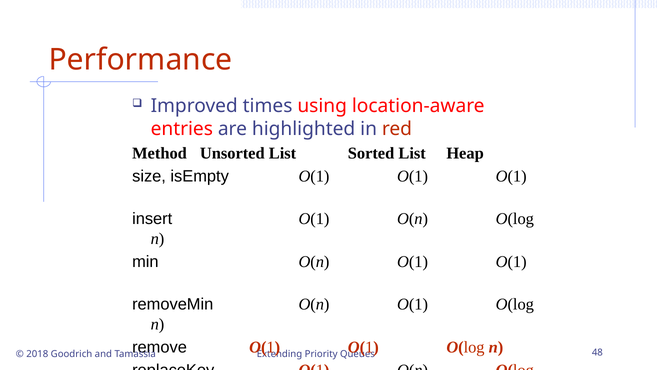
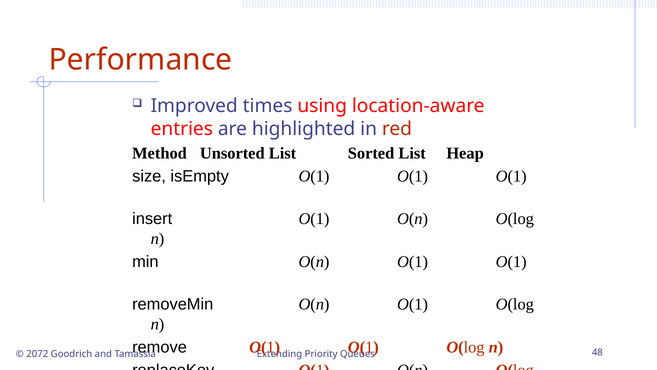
2018: 2018 -> 2072
